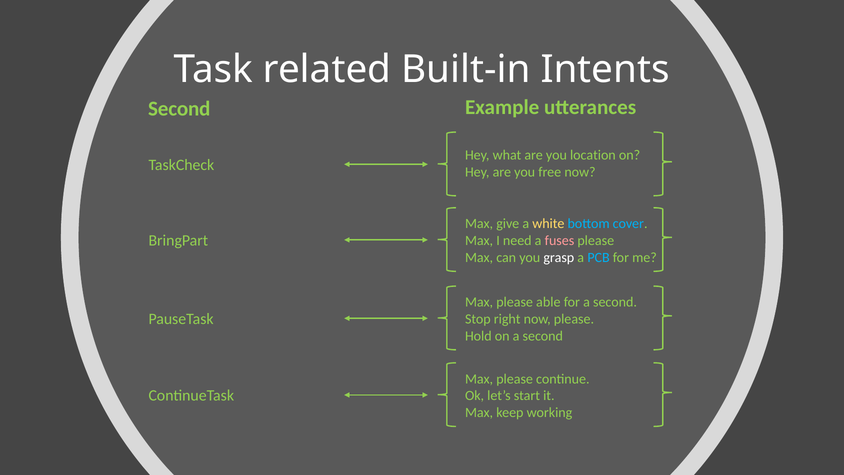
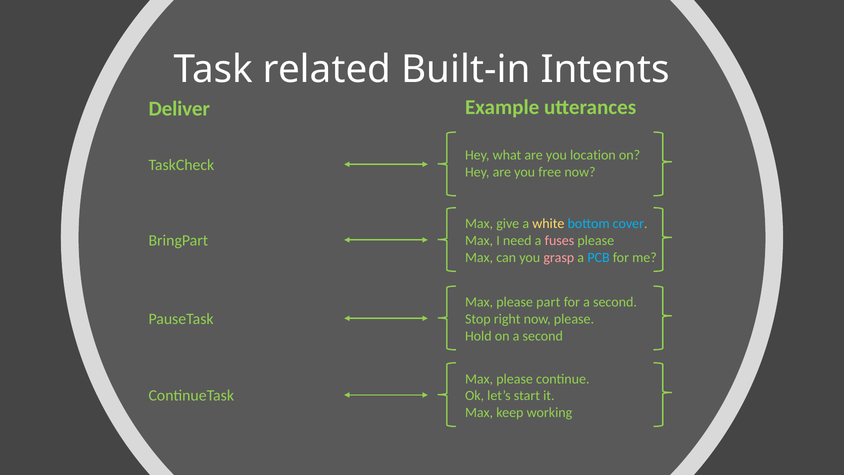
Second at (179, 109): Second -> Deliver
grasp colour: white -> pink
able: able -> part
